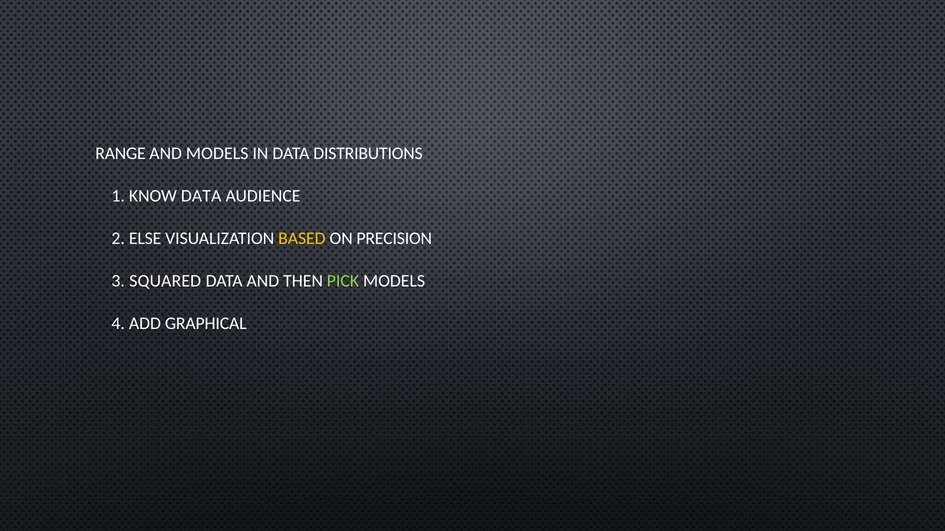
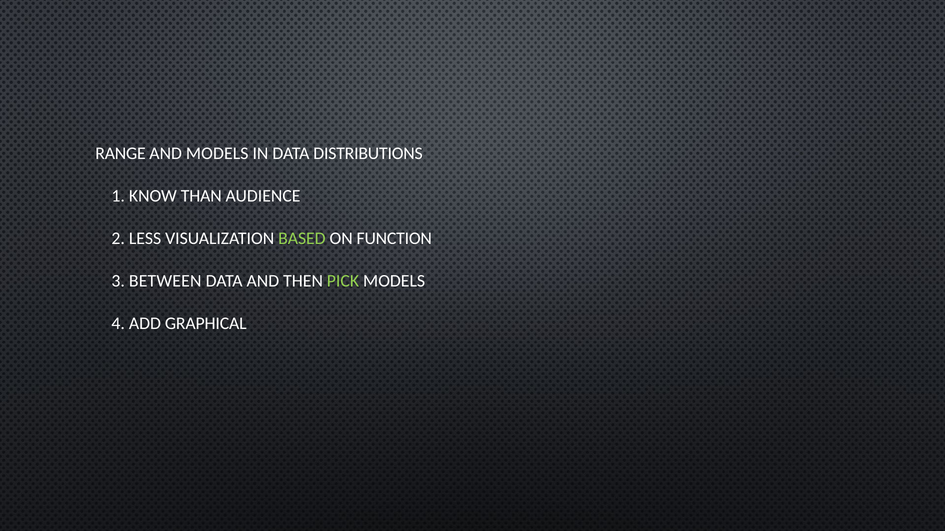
KNOW DATA: DATA -> THAN
ELSE: ELSE -> LESS
BASED colour: yellow -> light green
PRECISION: PRECISION -> FUNCTION
SQUARED: SQUARED -> BETWEEN
